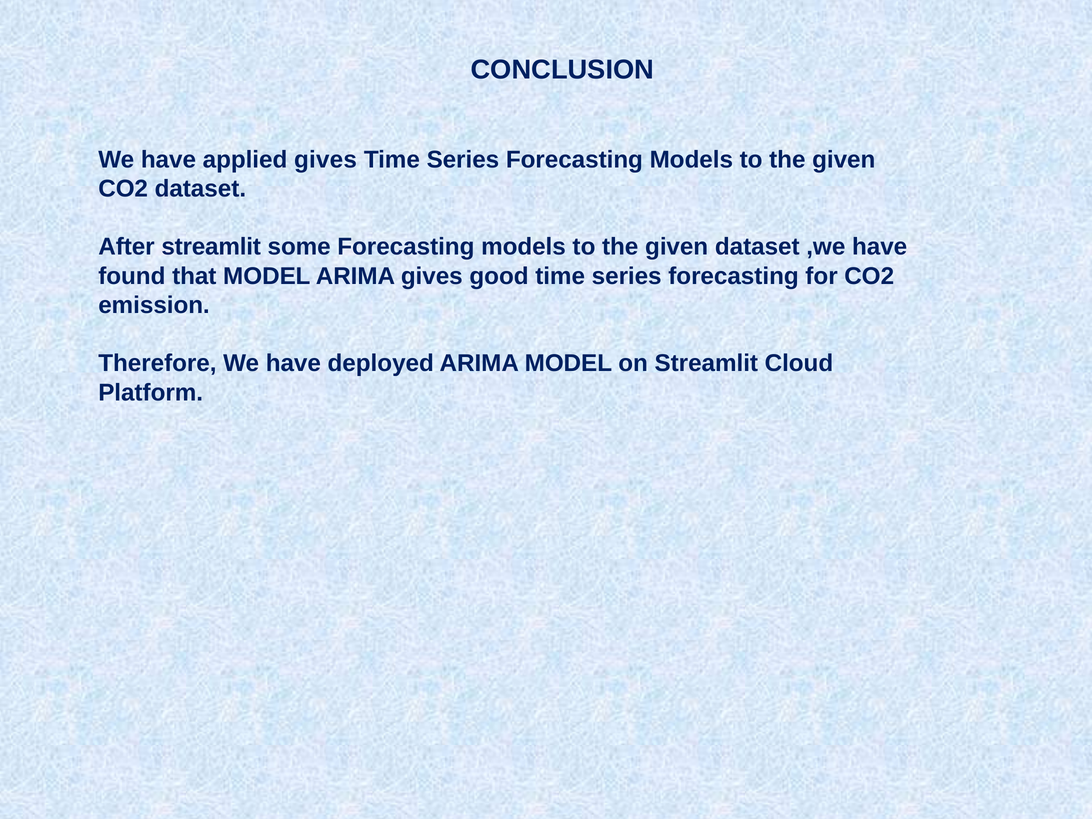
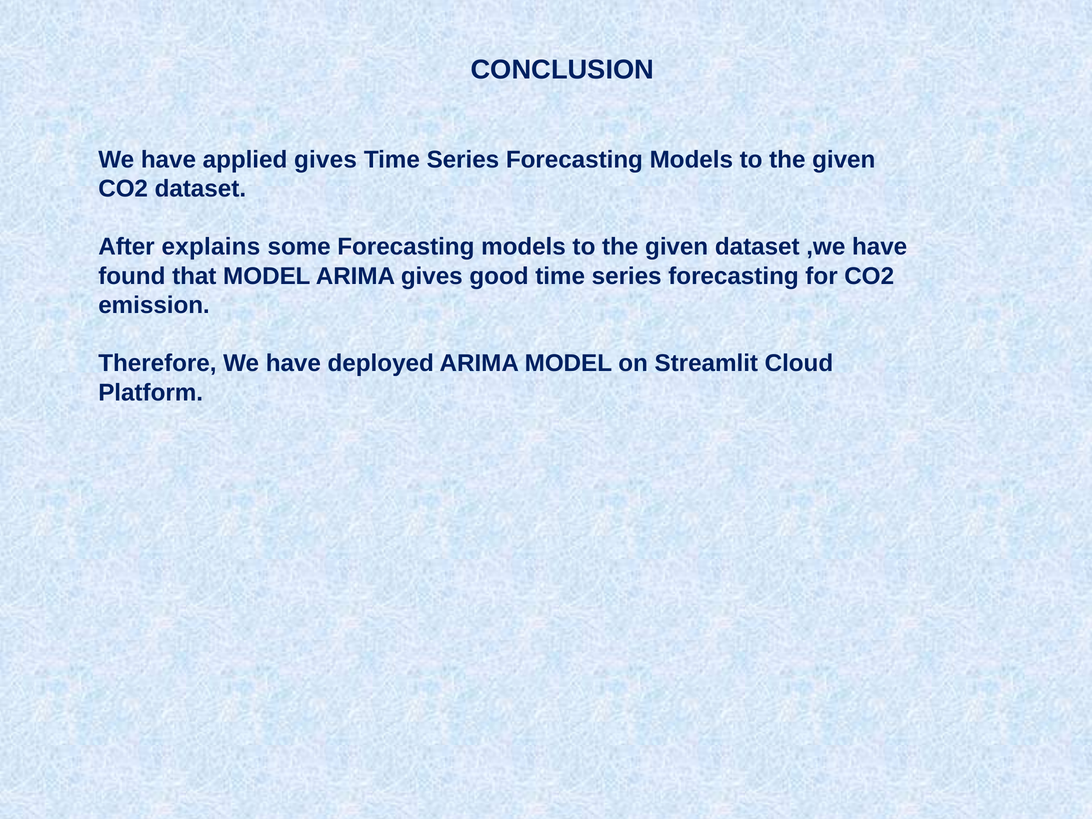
After streamlit: streamlit -> explains
